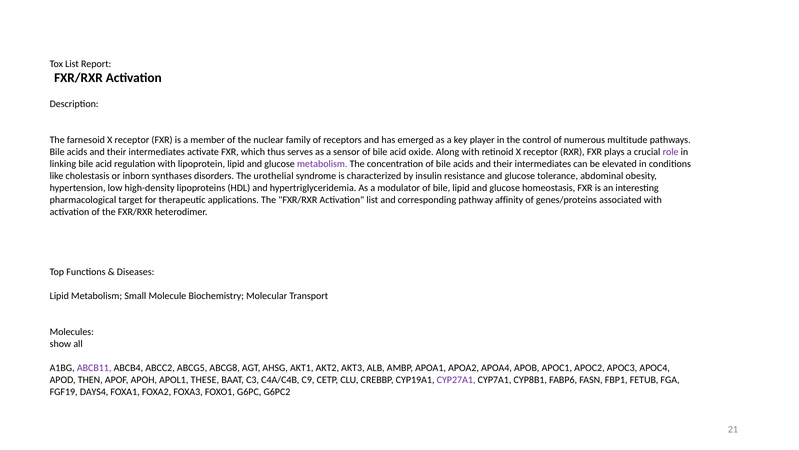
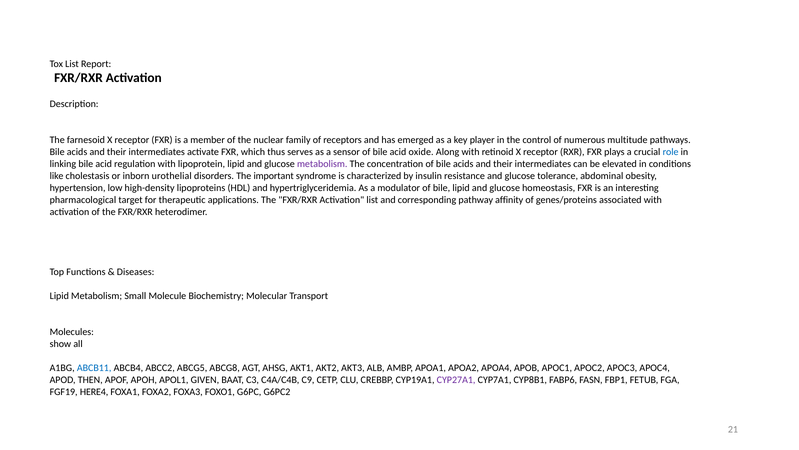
role colour: purple -> blue
synthases: synthases -> urothelial
urothelial: urothelial -> important
ABCB11 colour: purple -> blue
THESE: THESE -> GIVEN
DAYS4: DAYS4 -> HERE4
